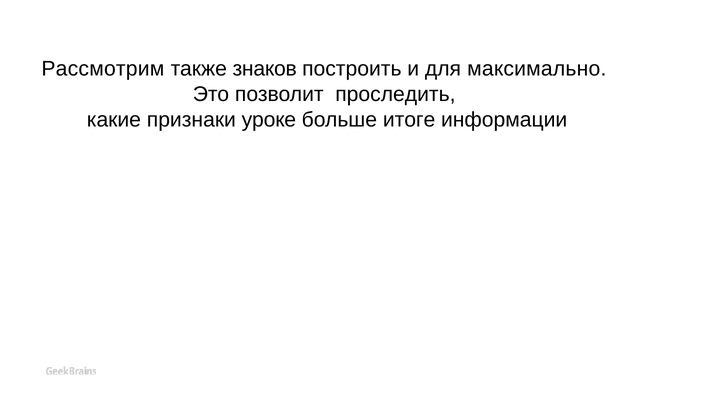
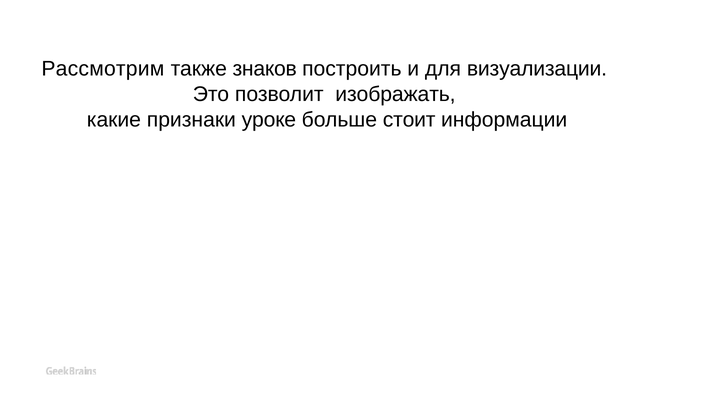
максимально: максимально -> визуализации
проследить: проследить -> изображать
итоге: итоге -> стоит
